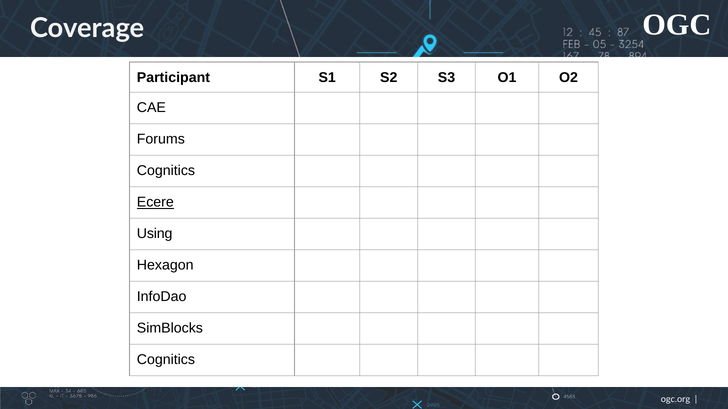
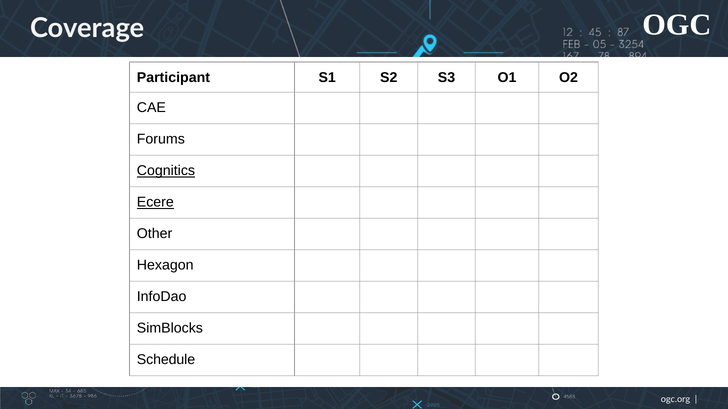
Cognitics at (166, 171) underline: none -> present
Using: Using -> Other
Cognitics at (166, 360): Cognitics -> Schedule
